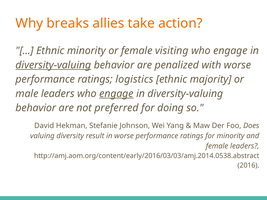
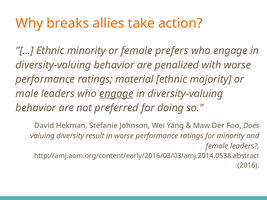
visiting: visiting -> prefers
diversity-valuing at (53, 65) underline: present -> none
logistics: logistics -> material
